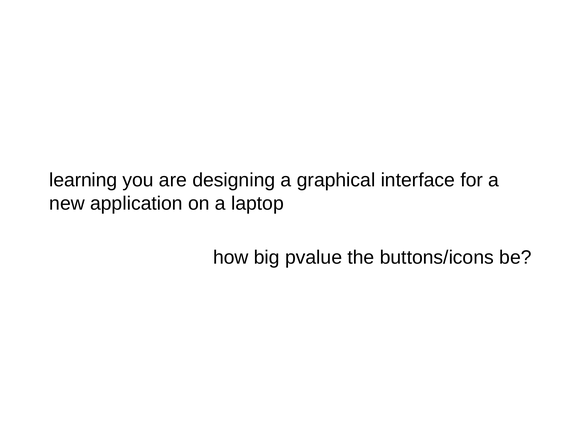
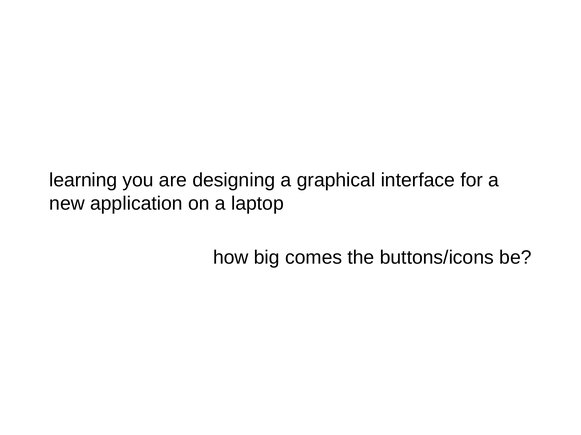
pvalue: pvalue -> comes
